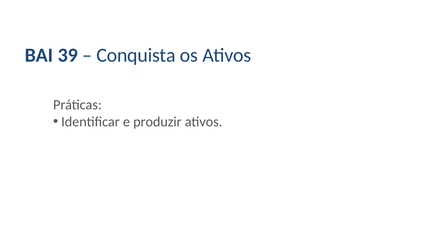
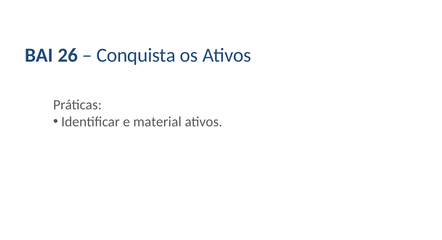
39: 39 -> 26
produzir: produzir -> material
